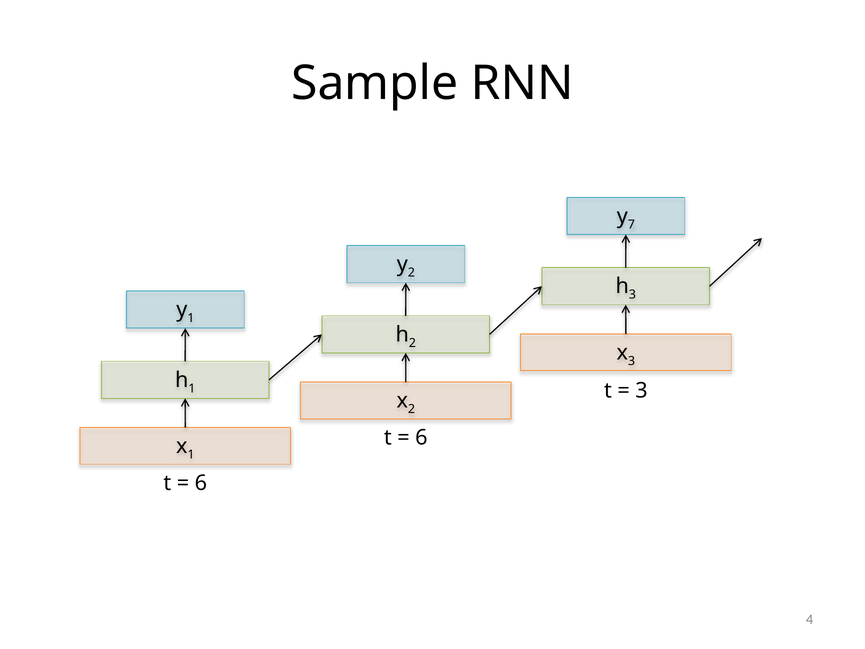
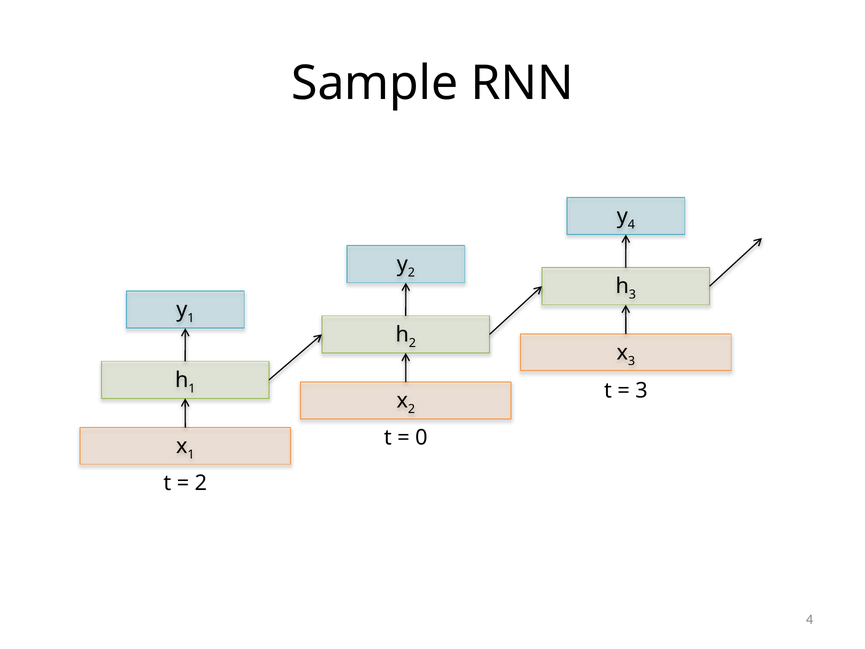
7 at (631, 224): 7 -> 4
6 at (421, 437): 6 -> 0
6 at (201, 483): 6 -> 2
